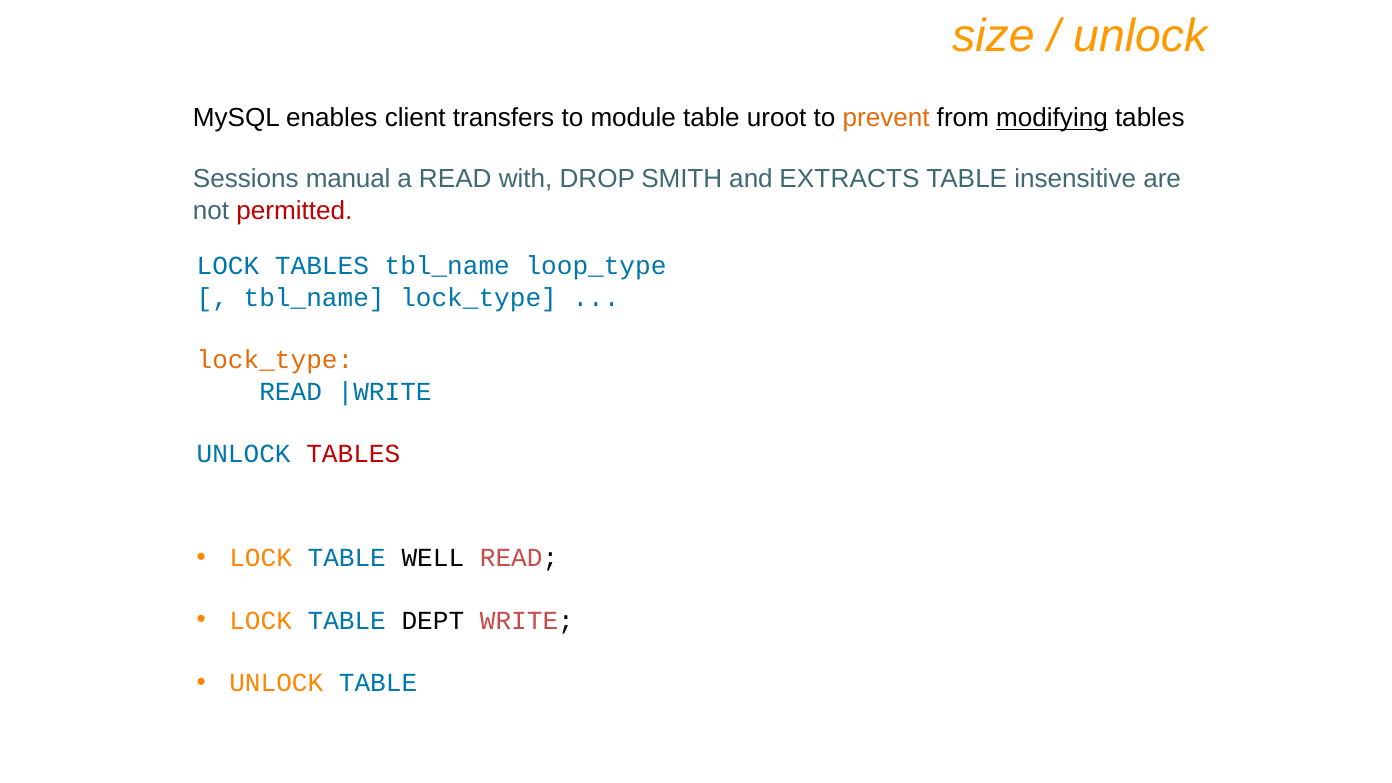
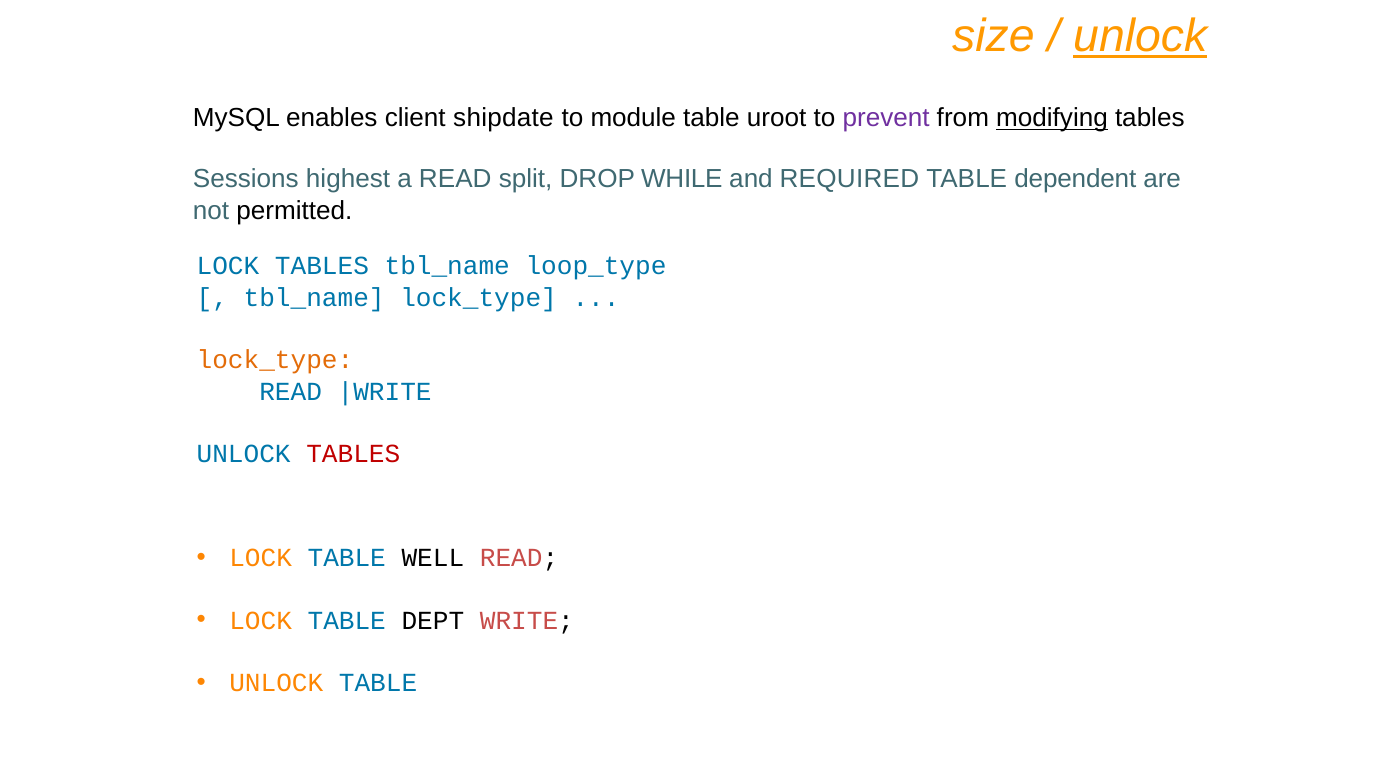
unlock at (1140, 36) underline: none -> present
transfers: transfers -> shipdate
prevent colour: orange -> purple
manual: manual -> highest
with: with -> split
SMITH: SMITH -> WHILE
EXTRACTS: EXTRACTS -> REQUIRED
insensitive: insensitive -> dependent
permitted colour: red -> black
